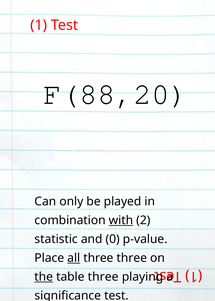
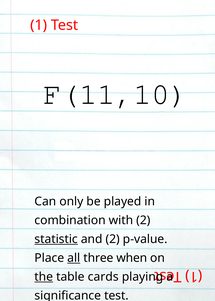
F(88,20: F(88,20 -> F(11,10
with underline: present -> none
statistic underline: none -> present
and 0: 0 -> 2
three three: three -> when
table three: three -> cards
